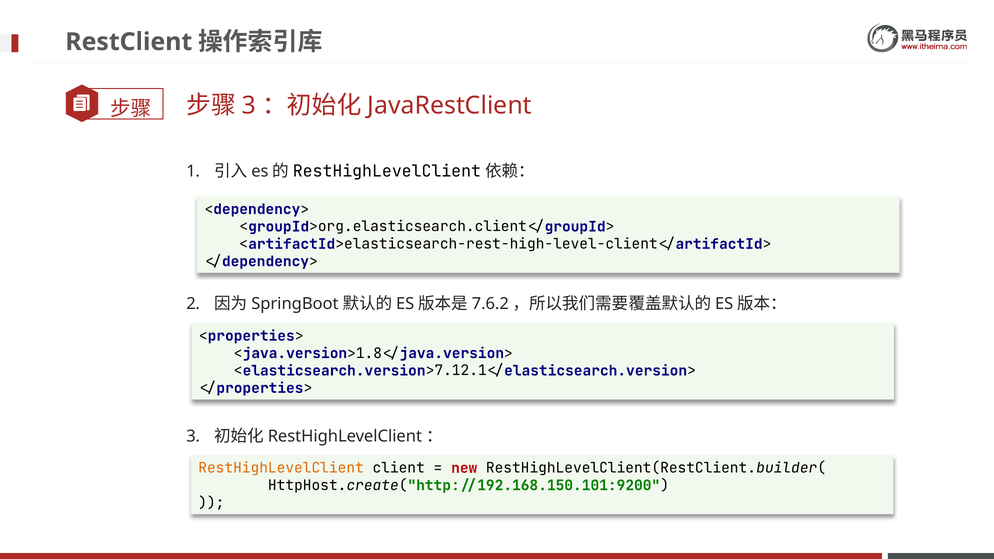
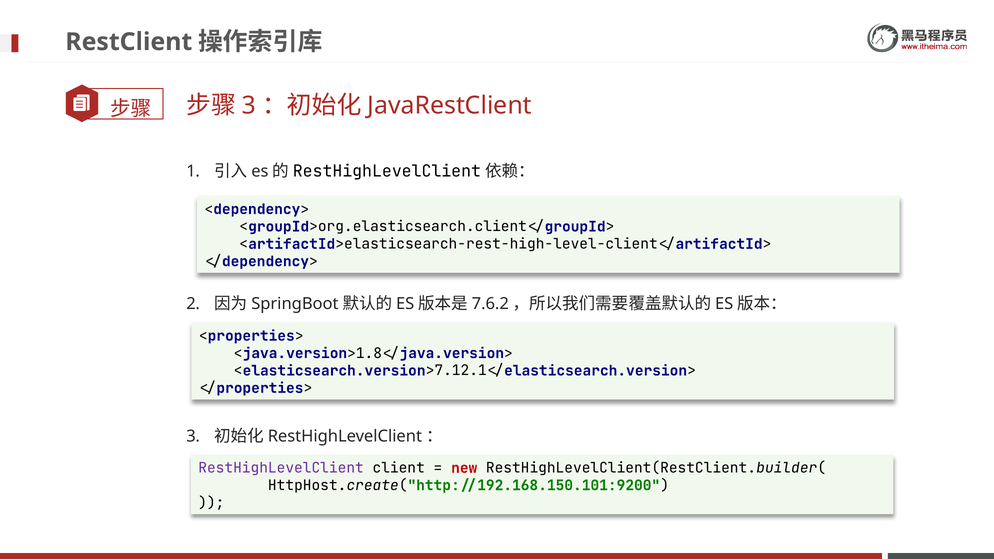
RestHighLevelClient colour: orange -> purple
